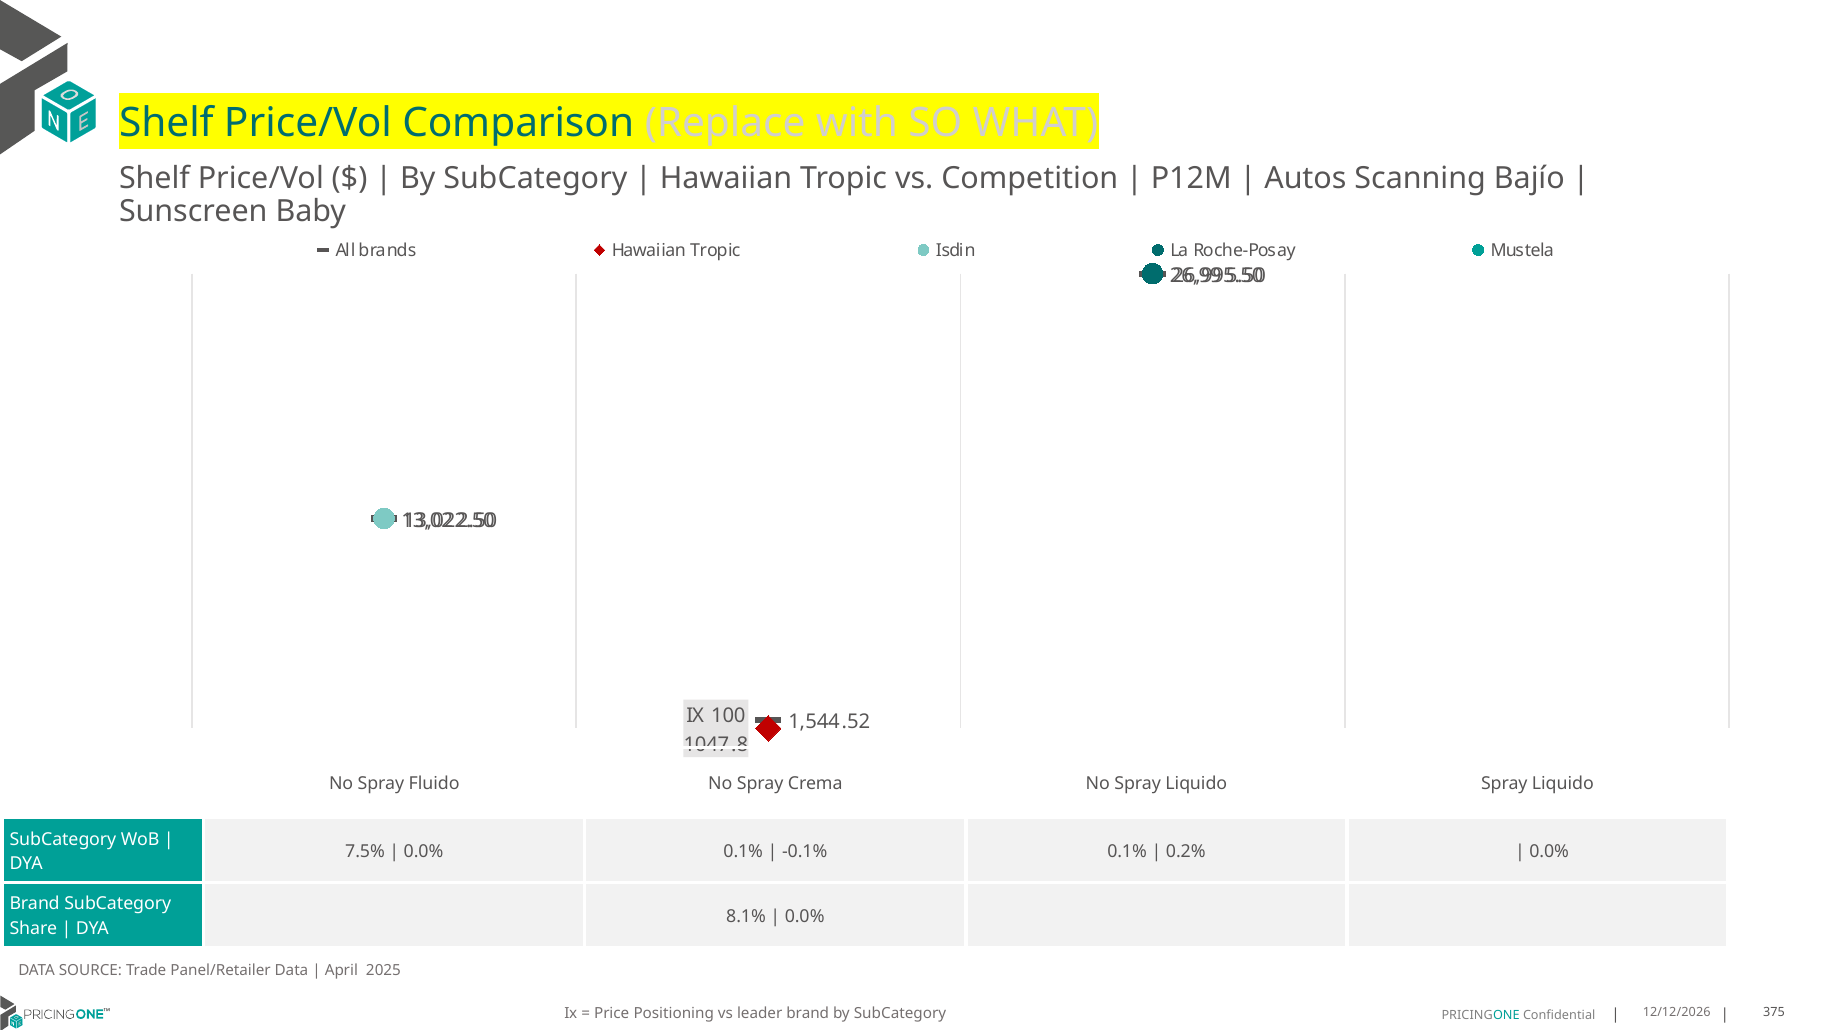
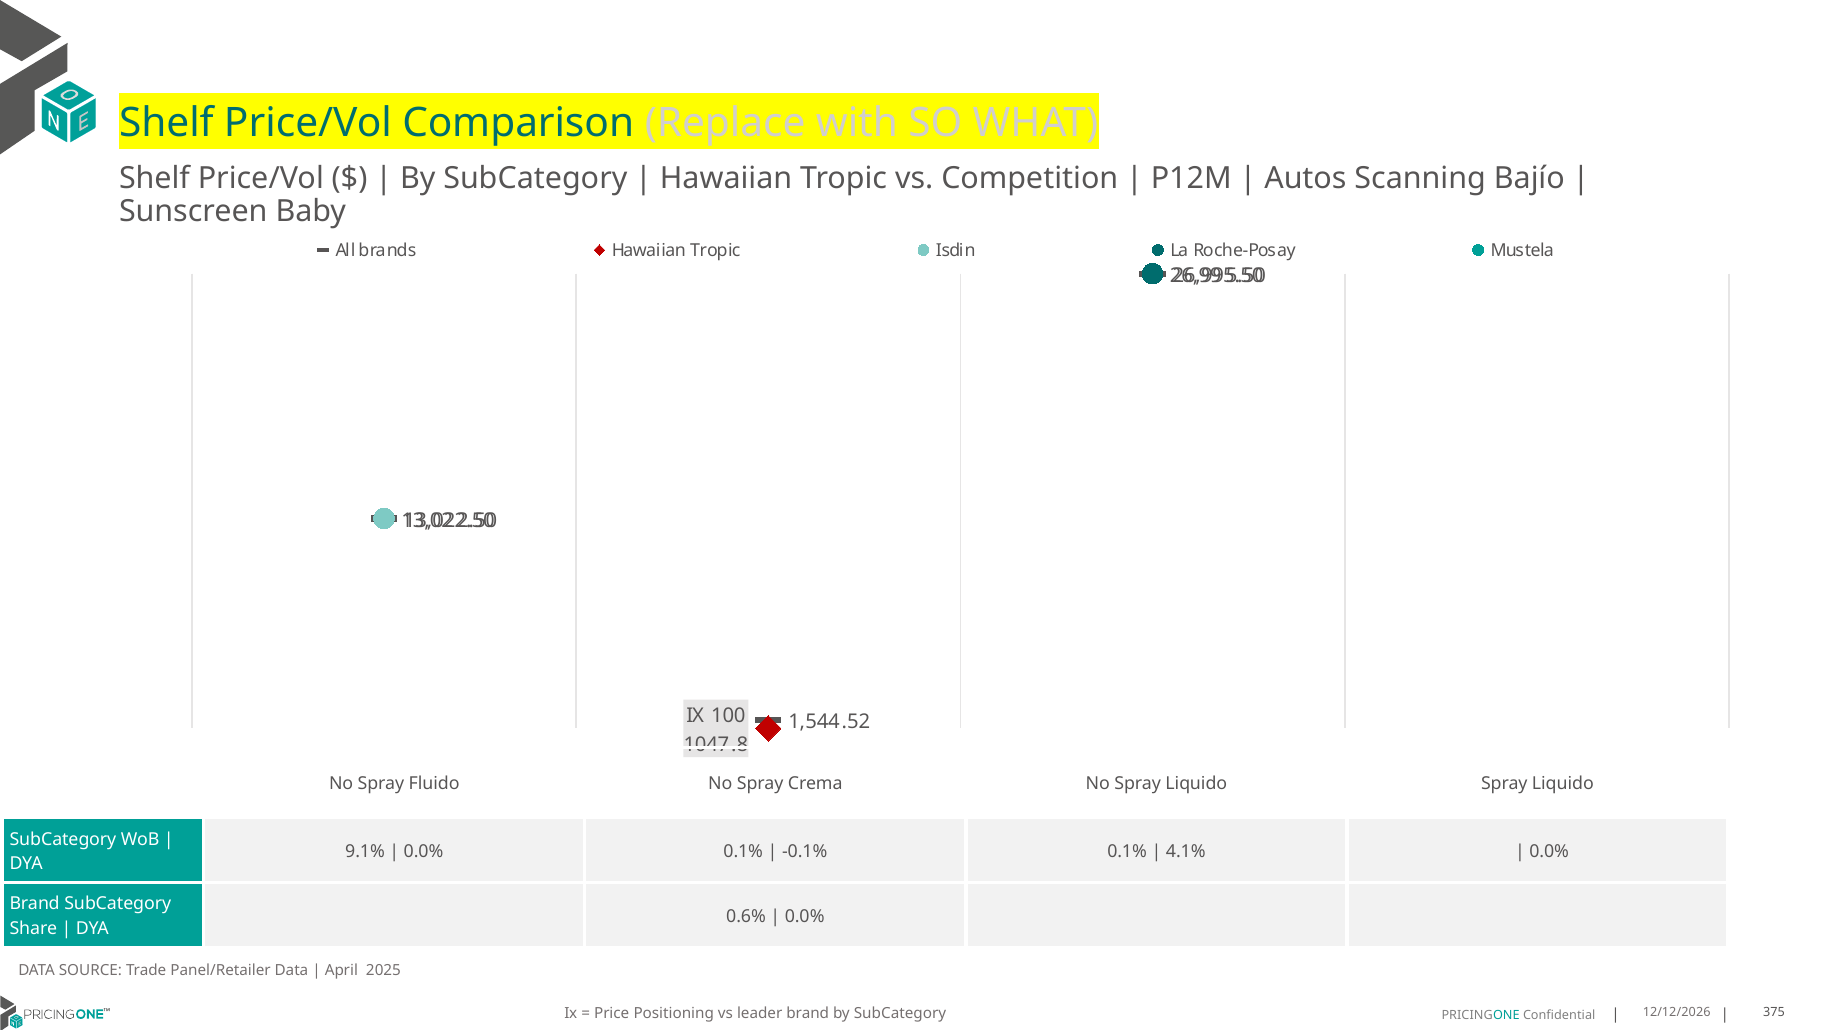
7.5%: 7.5% -> 9.1%
0.2%: 0.2% -> 4.1%
8.1%: 8.1% -> 0.6%
